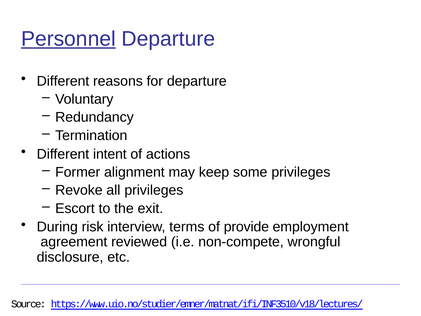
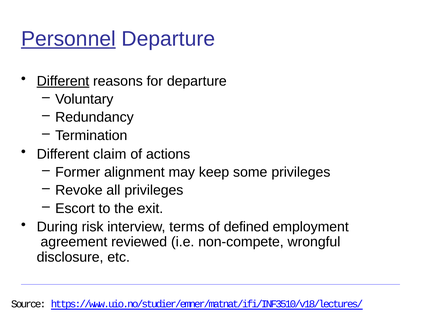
Different at (63, 81) underline: none -> present
intent: intent -> claim
provide: provide -> defined
